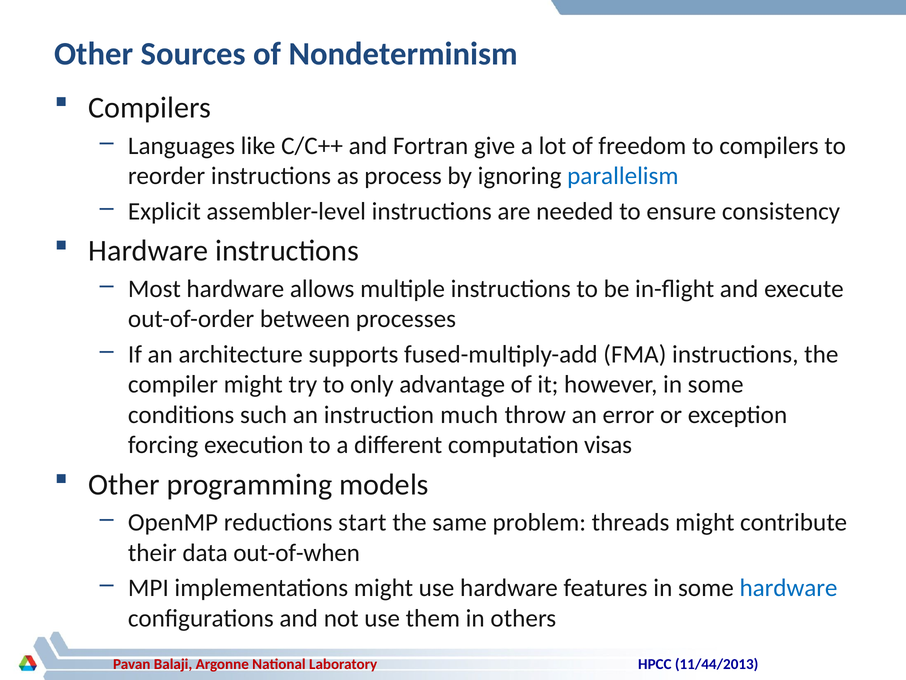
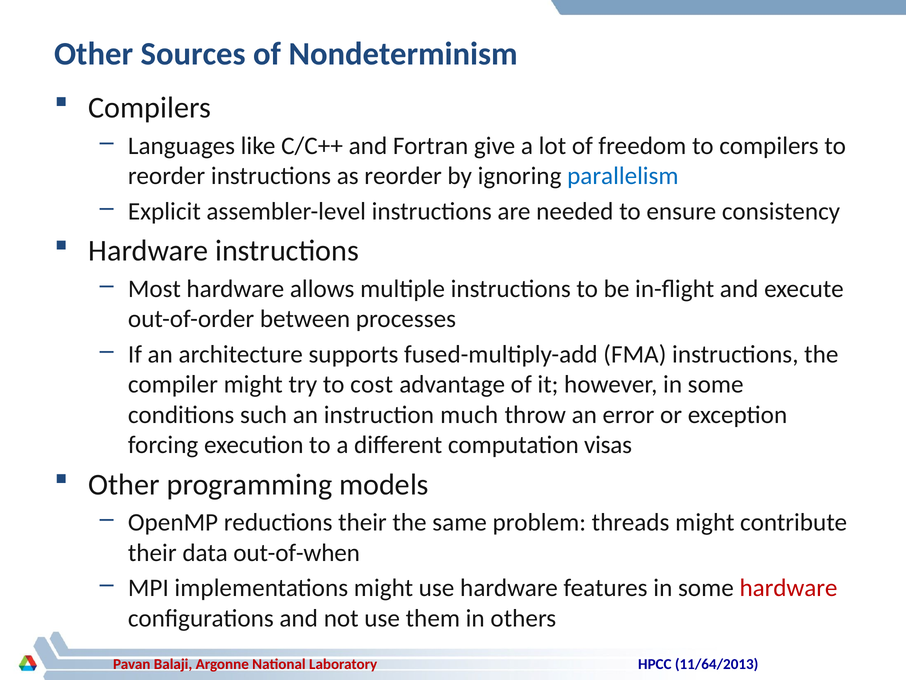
as process: process -> reorder
only: only -> cost
reductions start: start -> their
hardware at (789, 588) colour: blue -> red
11/44/2013: 11/44/2013 -> 11/64/2013
